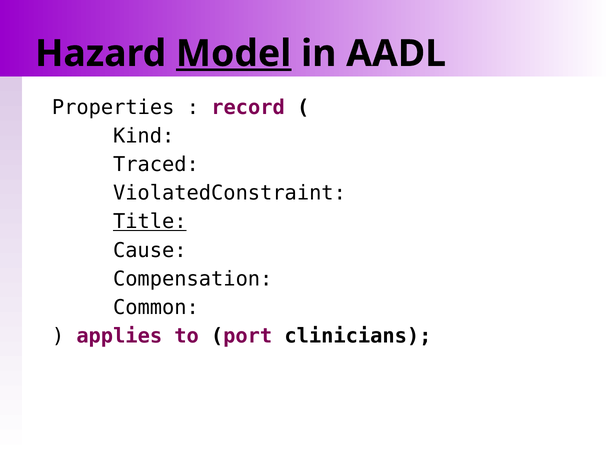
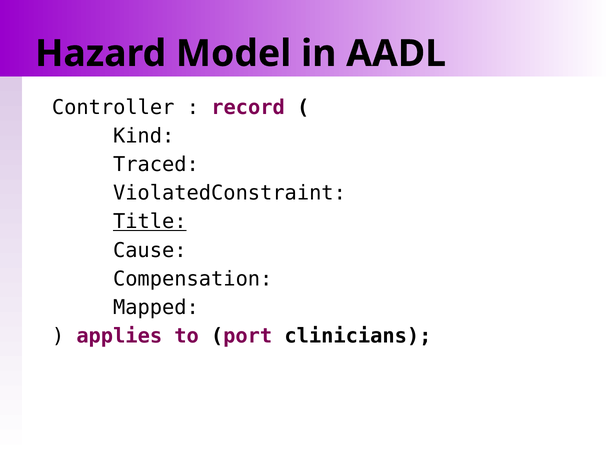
Model underline: present -> none
Properties: Properties -> Controller
Common: Common -> Mapped
